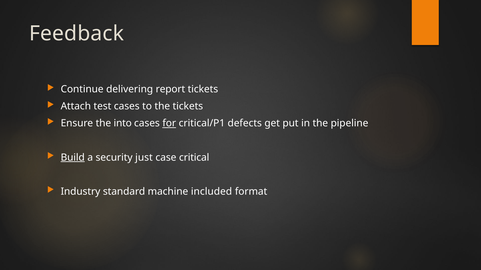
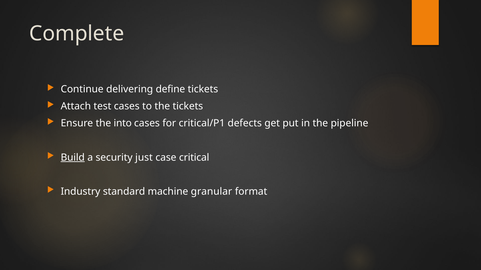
Feedback: Feedback -> Complete
report: report -> define
for underline: present -> none
included: included -> granular
